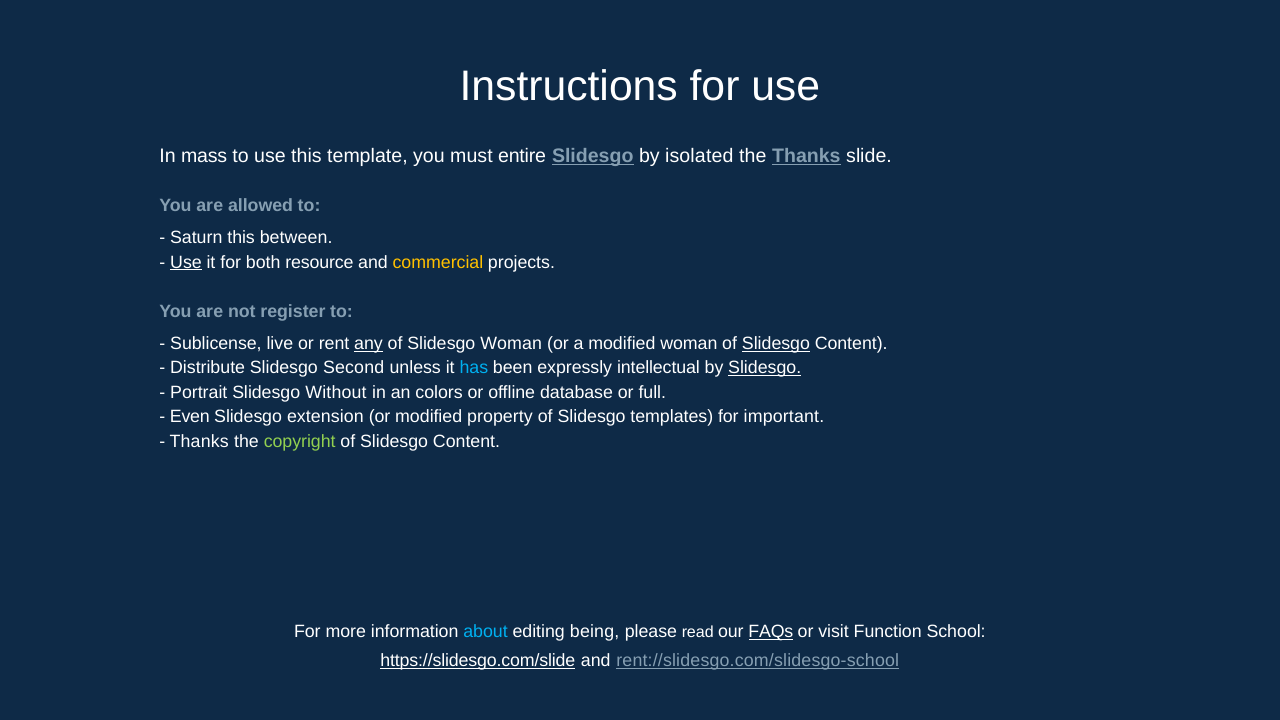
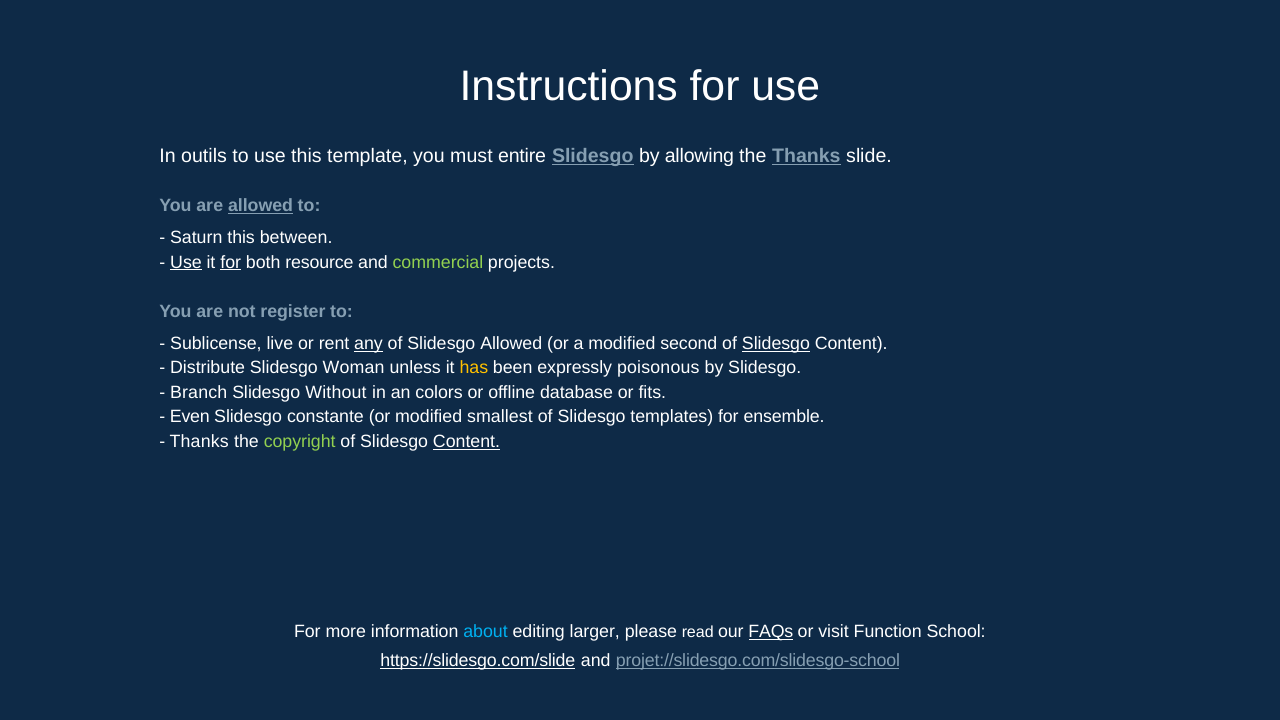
mass: mass -> outils
isolated: isolated -> allowing
allowed at (261, 206) underline: none -> present
for at (231, 262) underline: none -> present
commercial colour: yellow -> light green
Slidesgo Woman: Woman -> Allowed
modified woman: woman -> second
Second: Second -> Woman
has colour: light blue -> yellow
intellectual: intellectual -> poisonous
Slidesgo at (765, 368) underline: present -> none
Portrait: Portrait -> Branch
full: full -> fits
extension: extension -> constante
property: property -> smallest
important: important -> ensemble
Content at (467, 442) underline: none -> present
being: being -> larger
rent://slidesgo.com/slidesgo-school: rent://slidesgo.com/slidesgo-school -> projet://slidesgo.com/slidesgo-school
